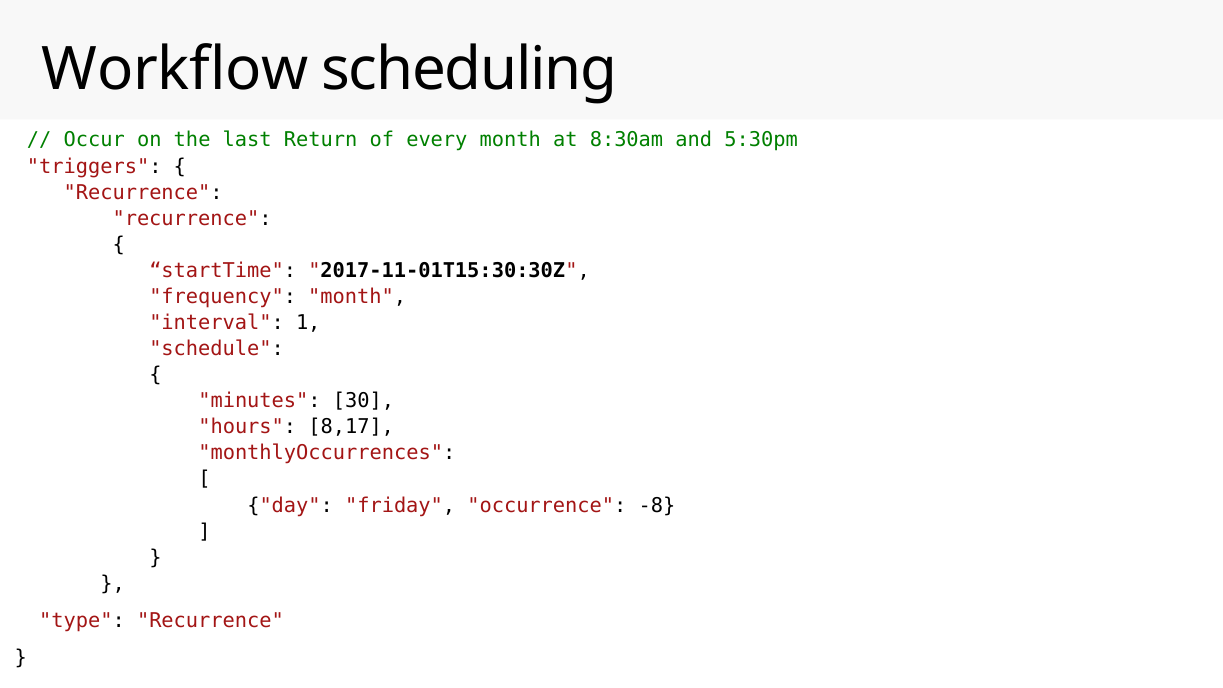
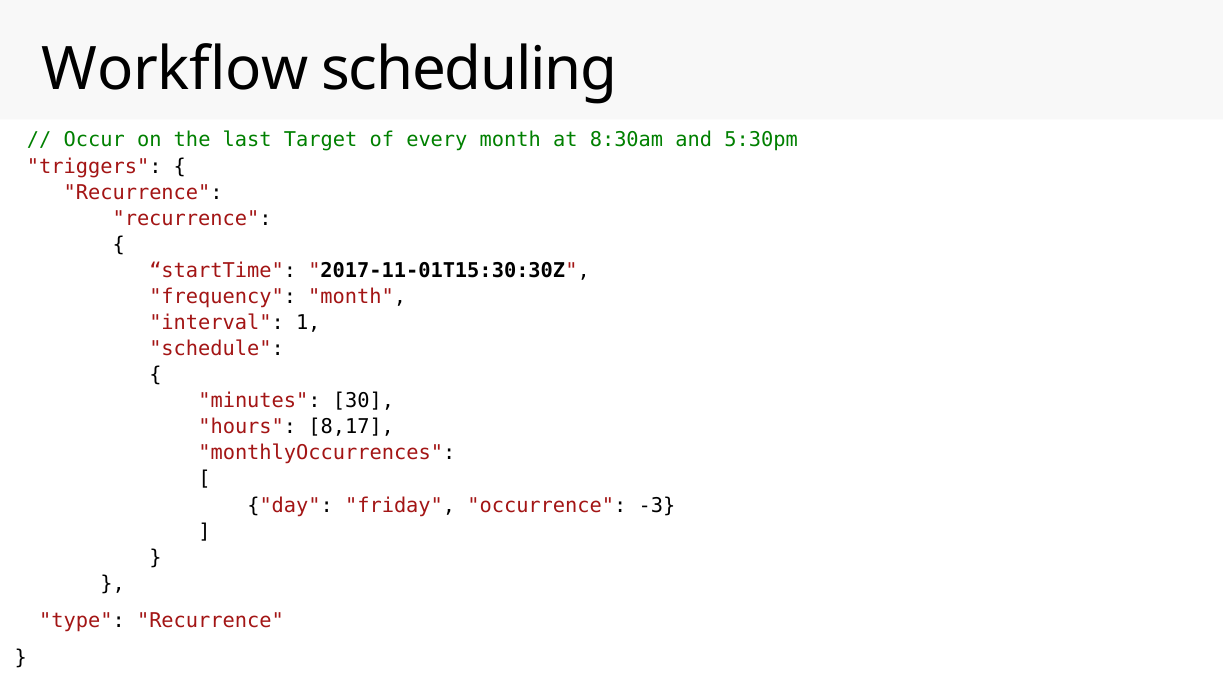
Return: Return -> Target
-8: -8 -> -3
